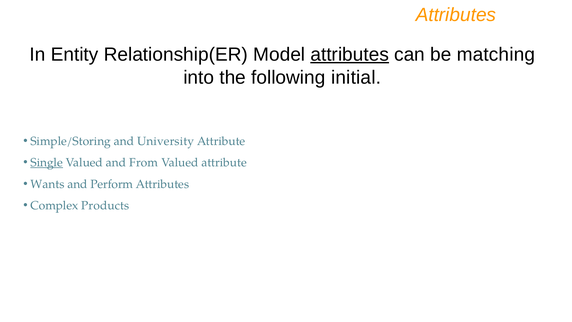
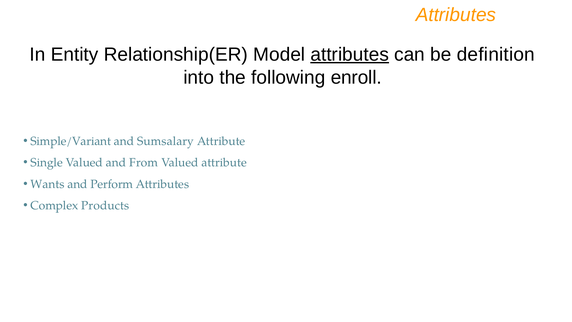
matching: matching -> definition
initial: initial -> enroll
Simple/Storing: Simple/Storing -> Simple/Variant
University: University -> Sumsalary
Single underline: present -> none
